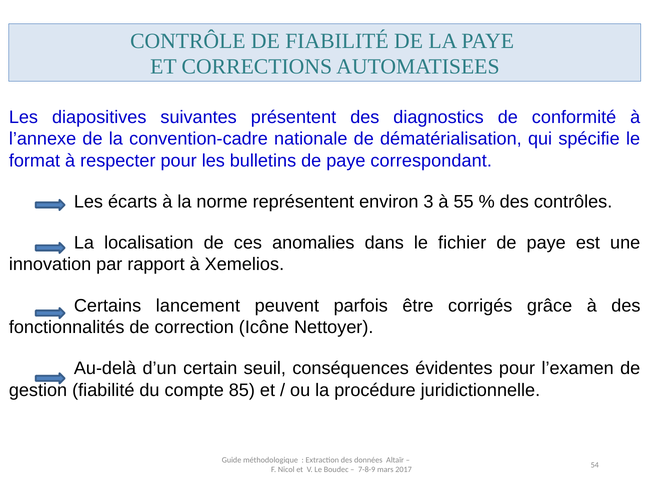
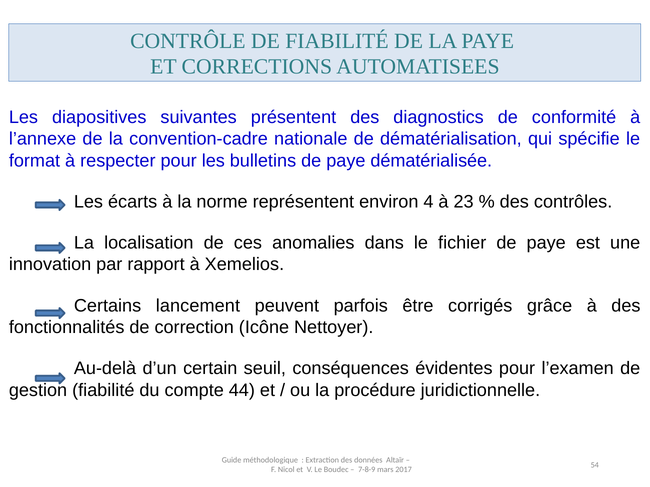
correspondant: correspondant -> dématérialisée
3: 3 -> 4
55: 55 -> 23
85: 85 -> 44
